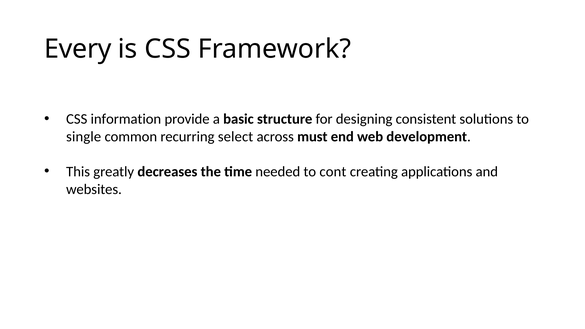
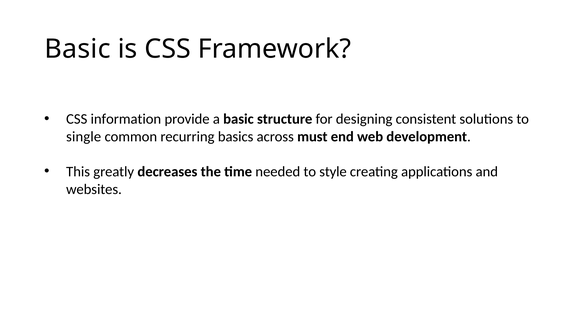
Every at (78, 49): Every -> Basic
select: select -> basics
cont: cont -> style
